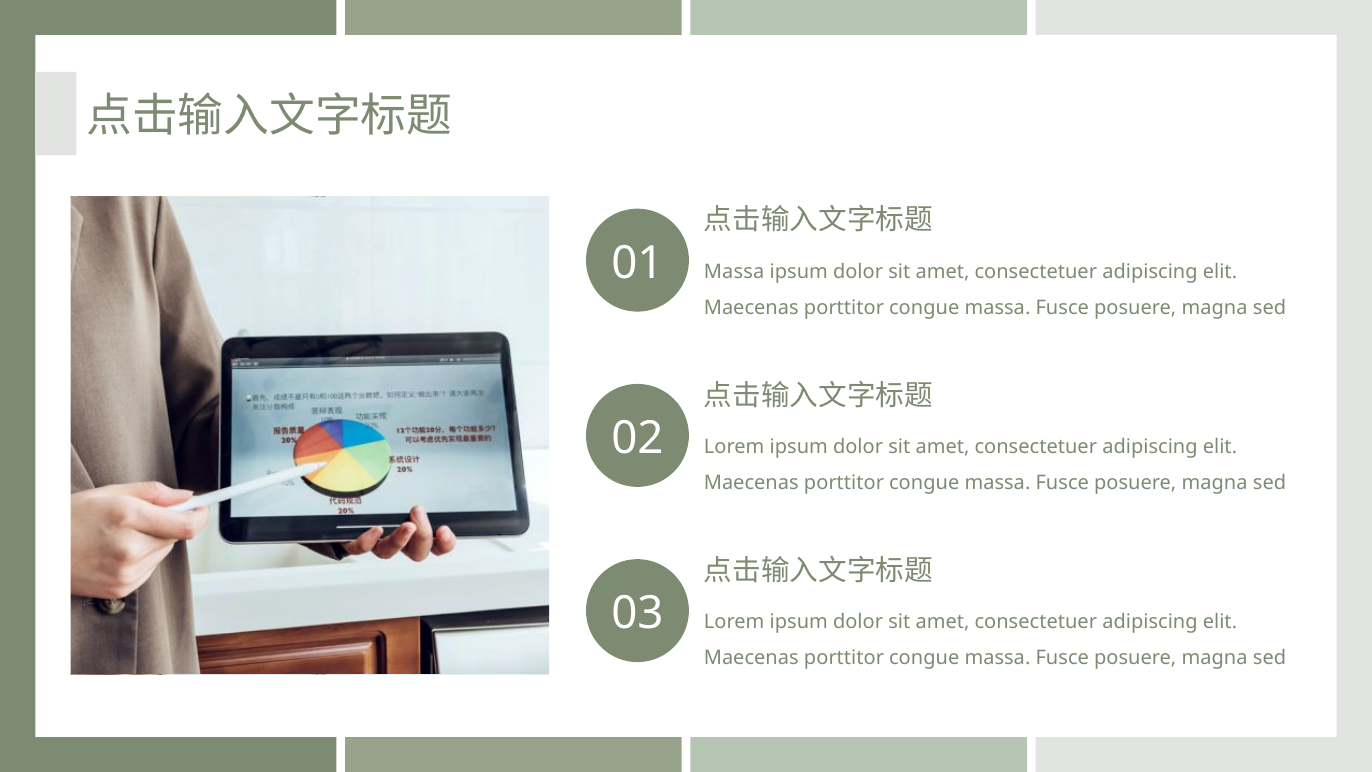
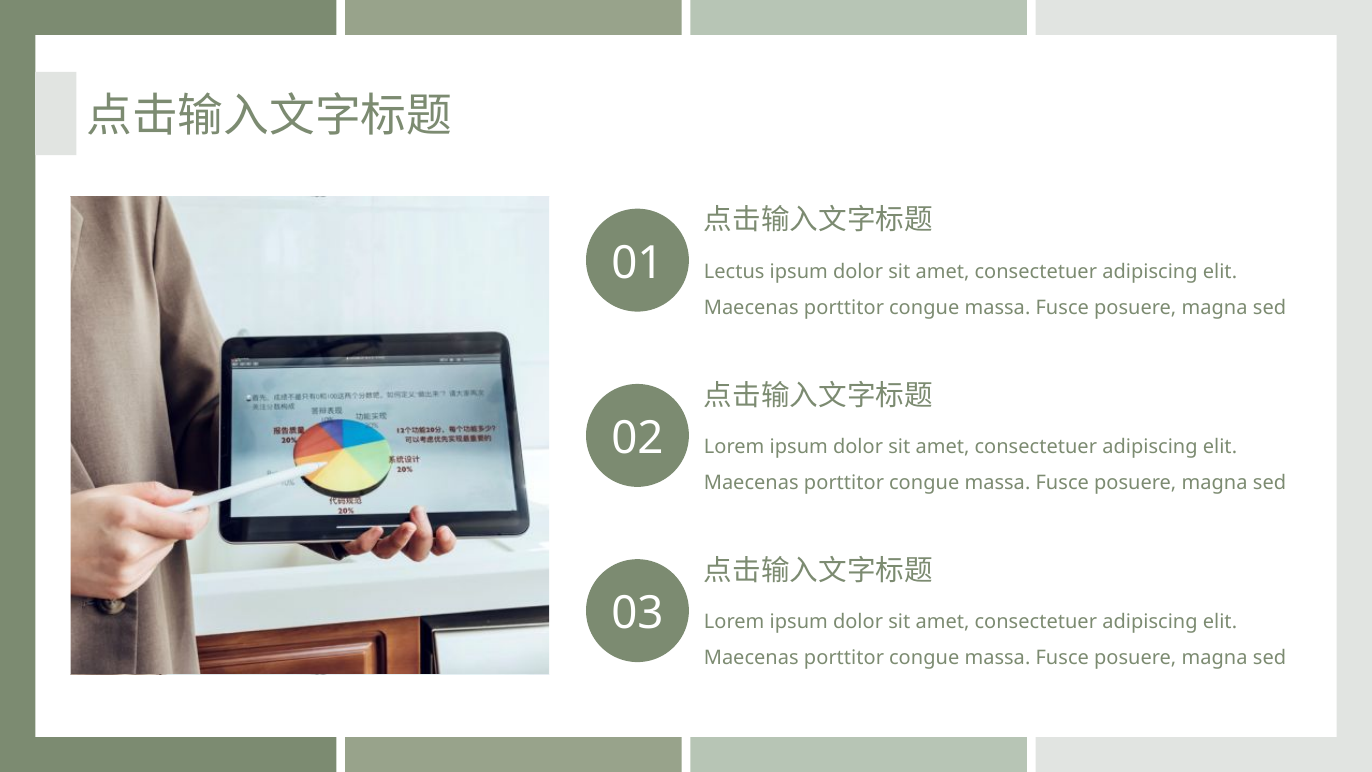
Massa at (734, 271): Massa -> Lectus
